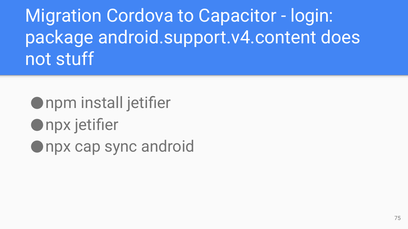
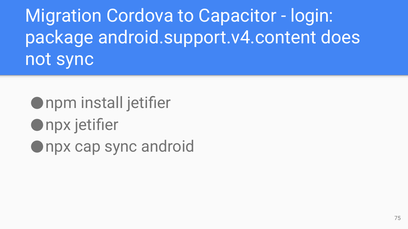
not stuff: stuff -> sync
